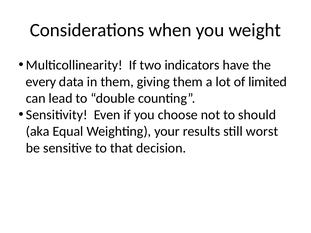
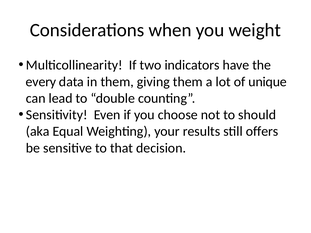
limited: limited -> unique
worst: worst -> offers
